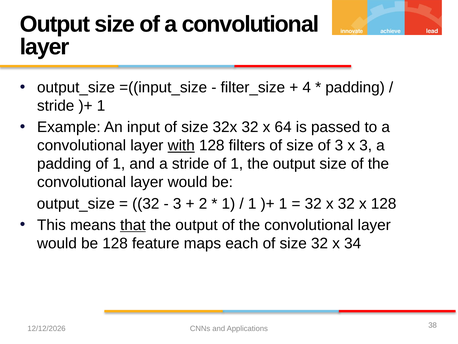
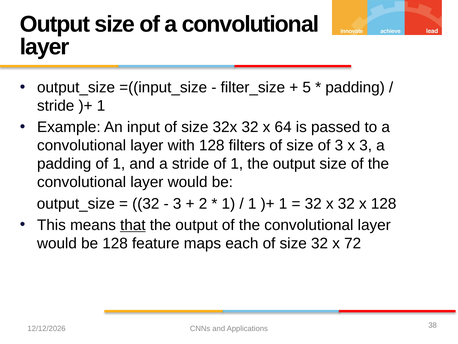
4: 4 -> 5
with underline: present -> none
34: 34 -> 72
